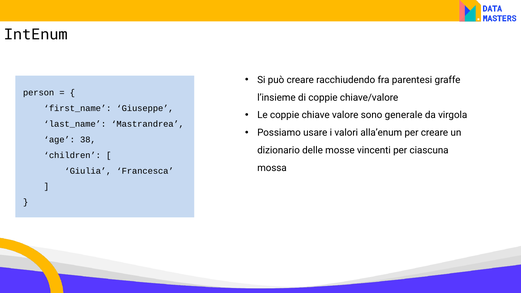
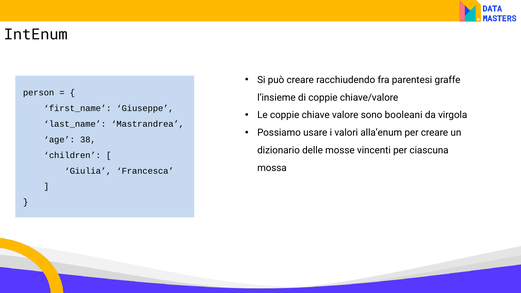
generale: generale -> booleani
